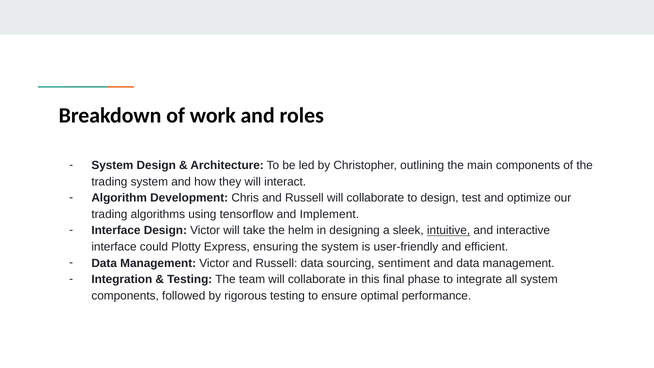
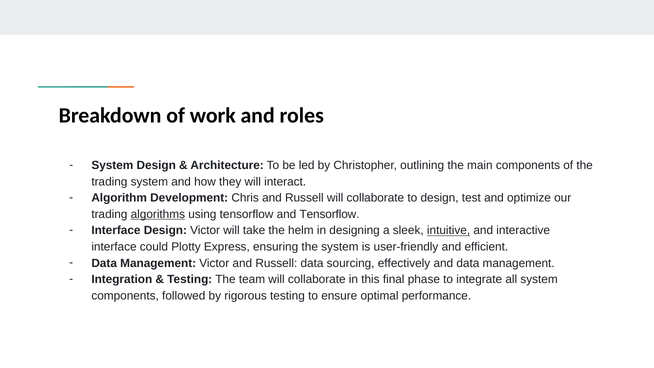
algorithms underline: none -> present
and Implement: Implement -> Tensorflow
sentiment: sentiment -> effectively
